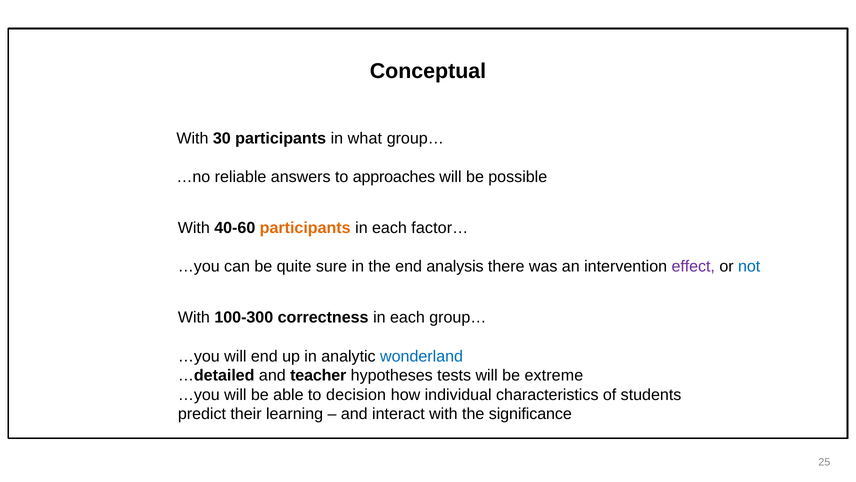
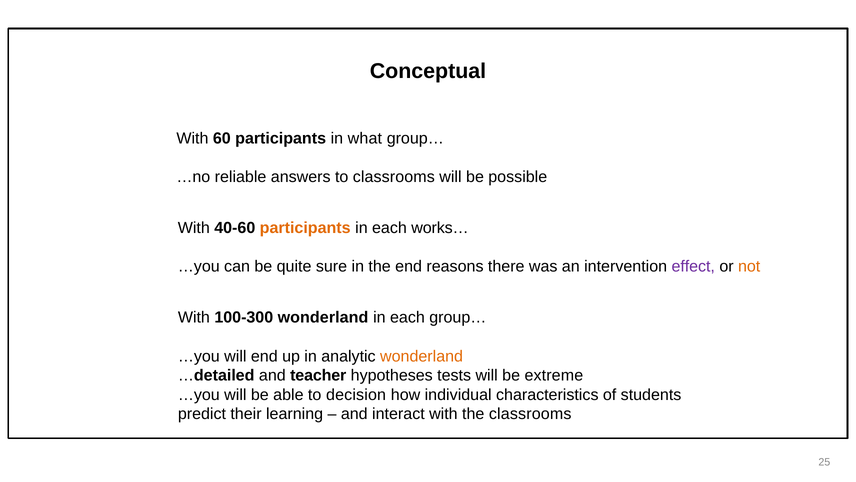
30: 30 -> 60
to approaches: approaches -> classrooms
factor…: factor… -> works…
analysis: analysis -> reasons
not colour: blue -> orange
100-300 correctness: correctness -> wonderland
wonderland at (422, 356) colour: blue -> orange
the significance: significance -> classrooms
